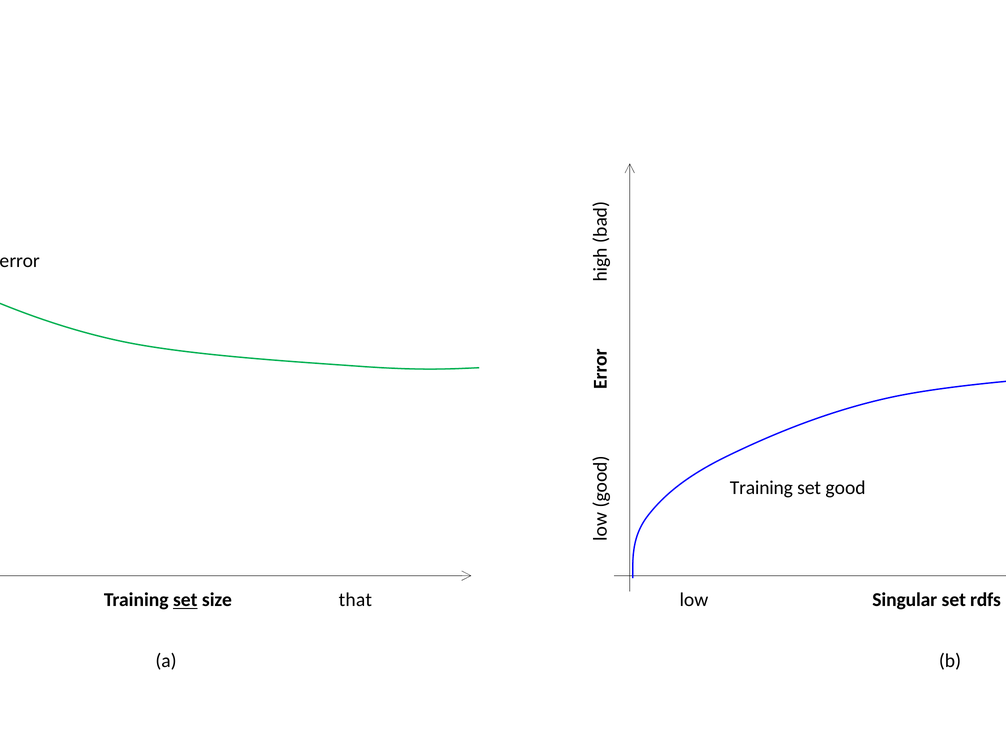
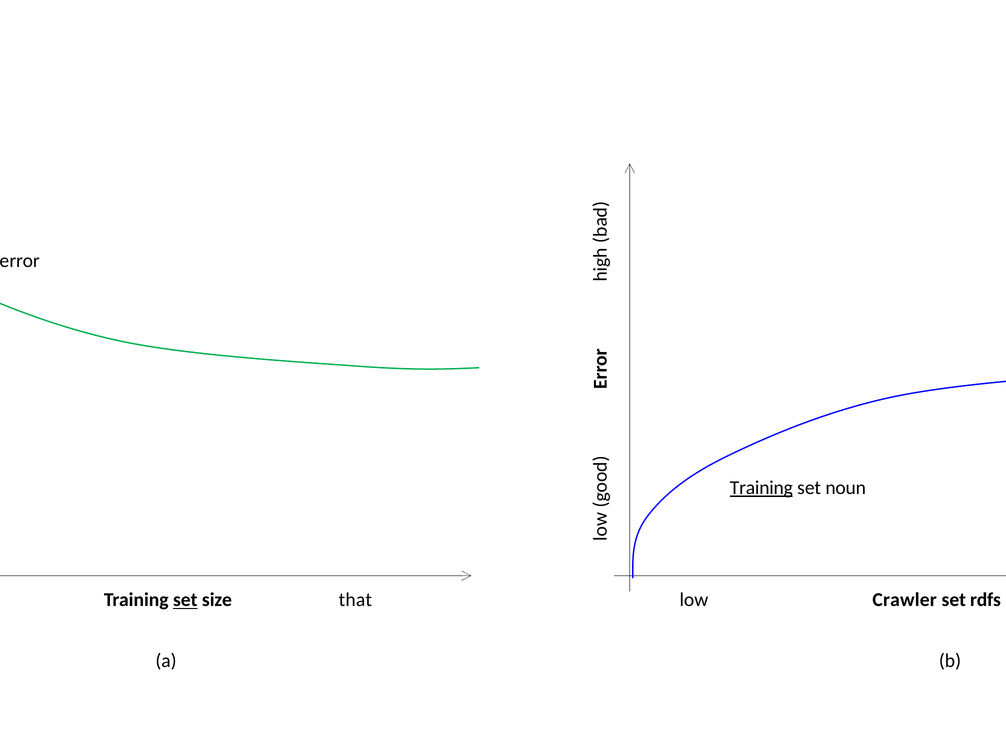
Training at (761, 487) underline: none -> present
good: good -> noun
Singular: Singular -> Crawler
